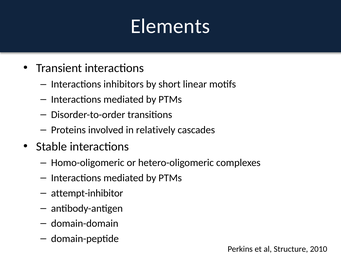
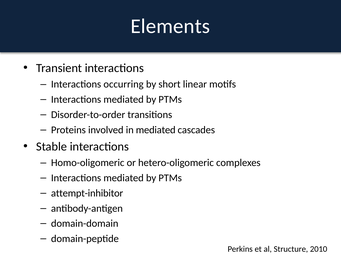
inhibitors: inhibitors -> occurring
in relatively: relatively -> mediated
